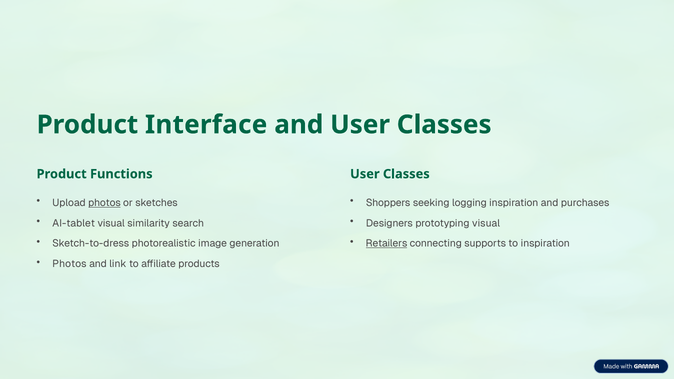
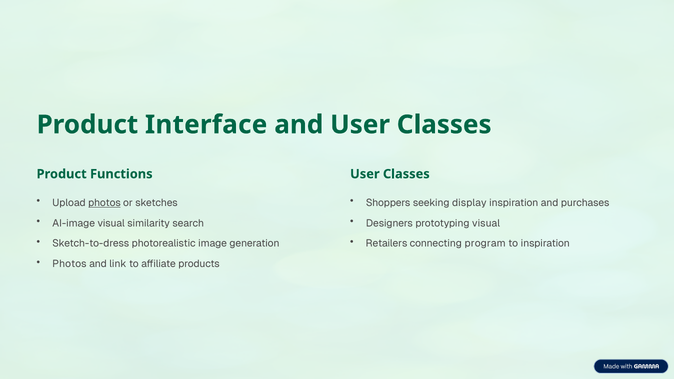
logging: logging -> display
AI-tablet: AI-tablet -> AI-image
Retailers underline: present -> none
supports: supports -> program
